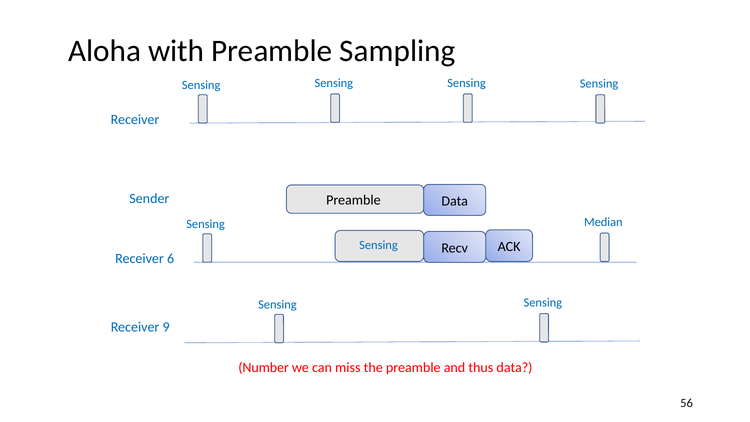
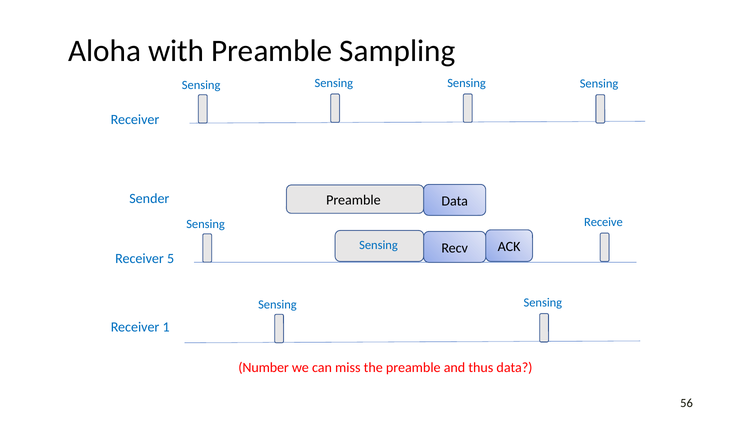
Median: Median -> Receive
6: 6 -> 5
9: 9 -> 1
